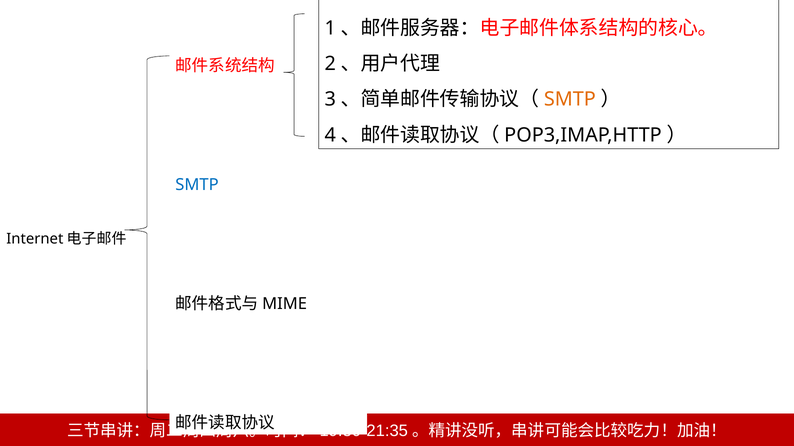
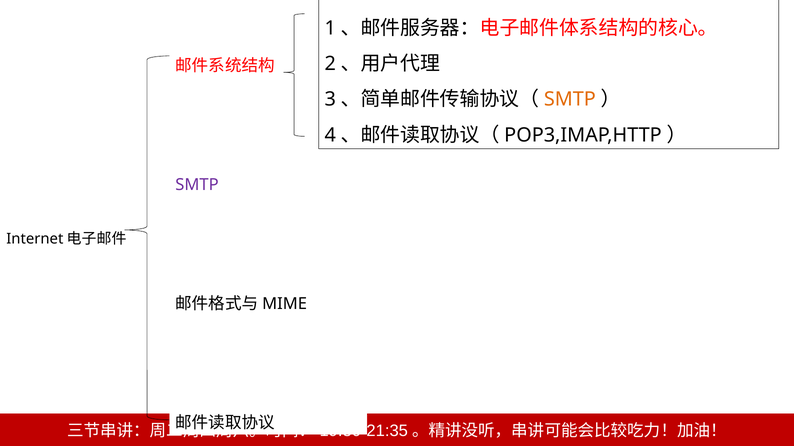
SMTP at (197, 185) colour: blue -> purple
